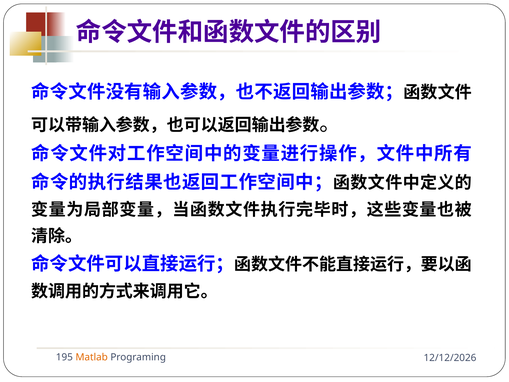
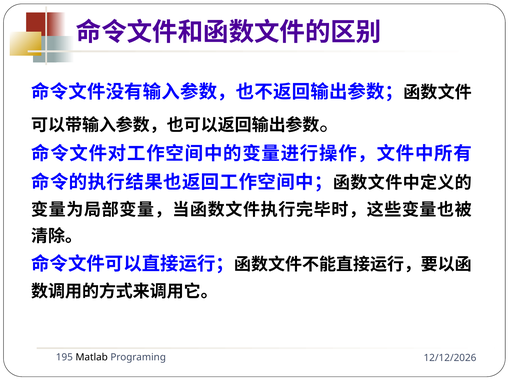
Matlab colour: orange -> black
